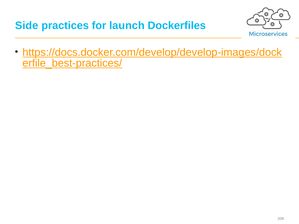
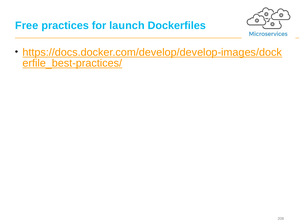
Side: Side -> Free
